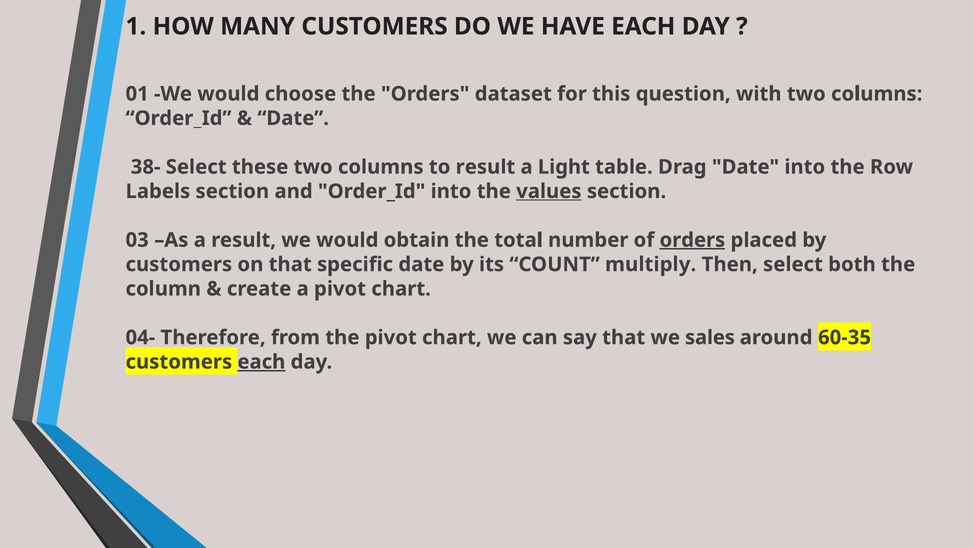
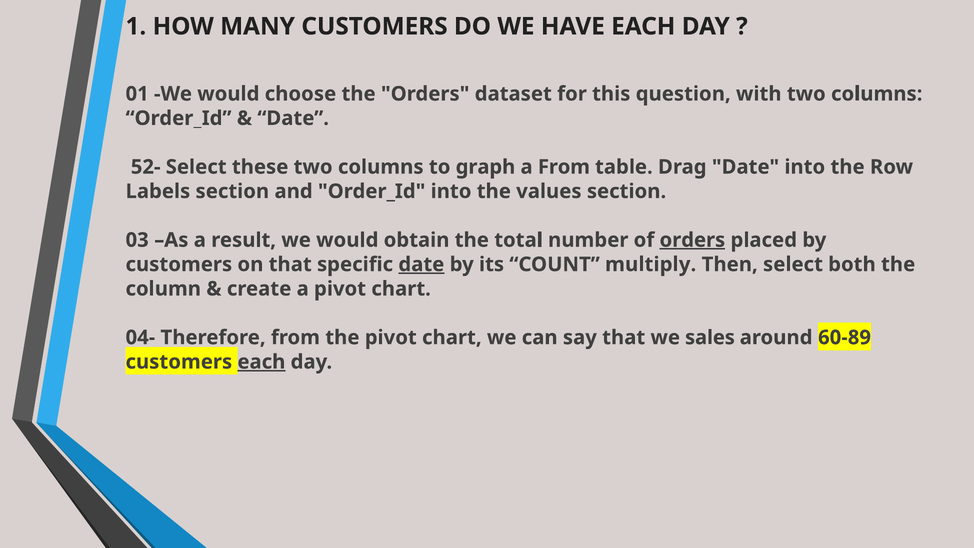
38-: 38- -> 52-
to result: result -> graph
a Light: Light -> From
values underline: present -> none
date at (421, 264) underline: none -> present
60-35: 60-35 -> 60-89
